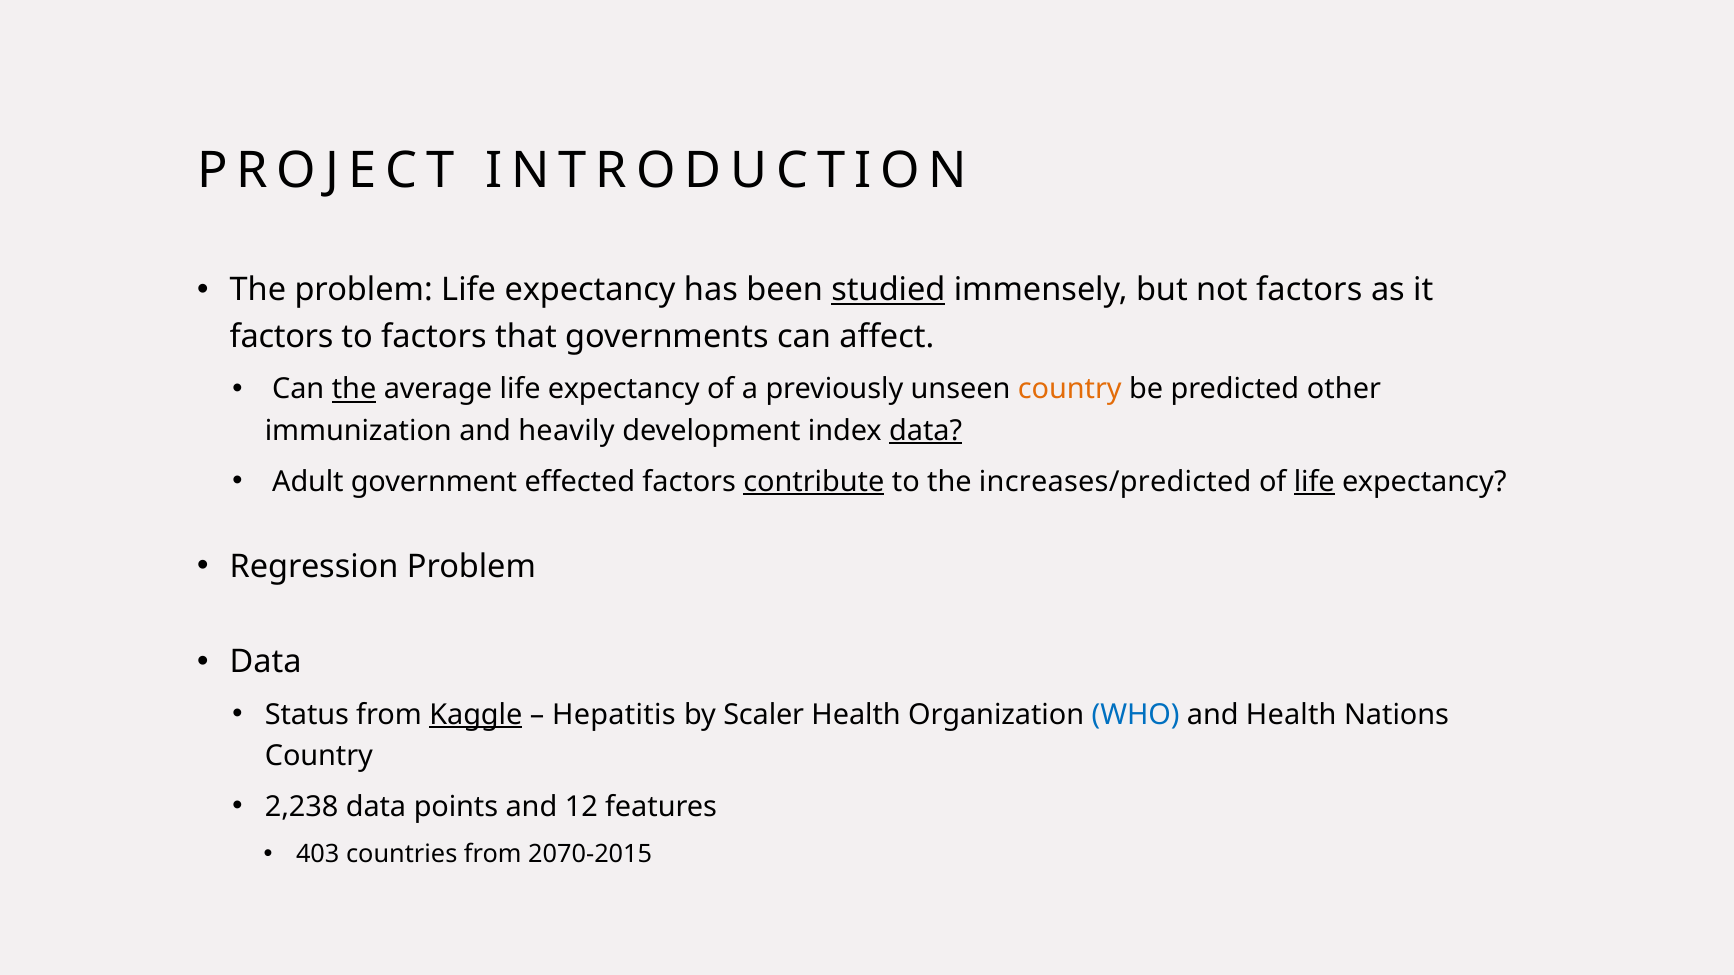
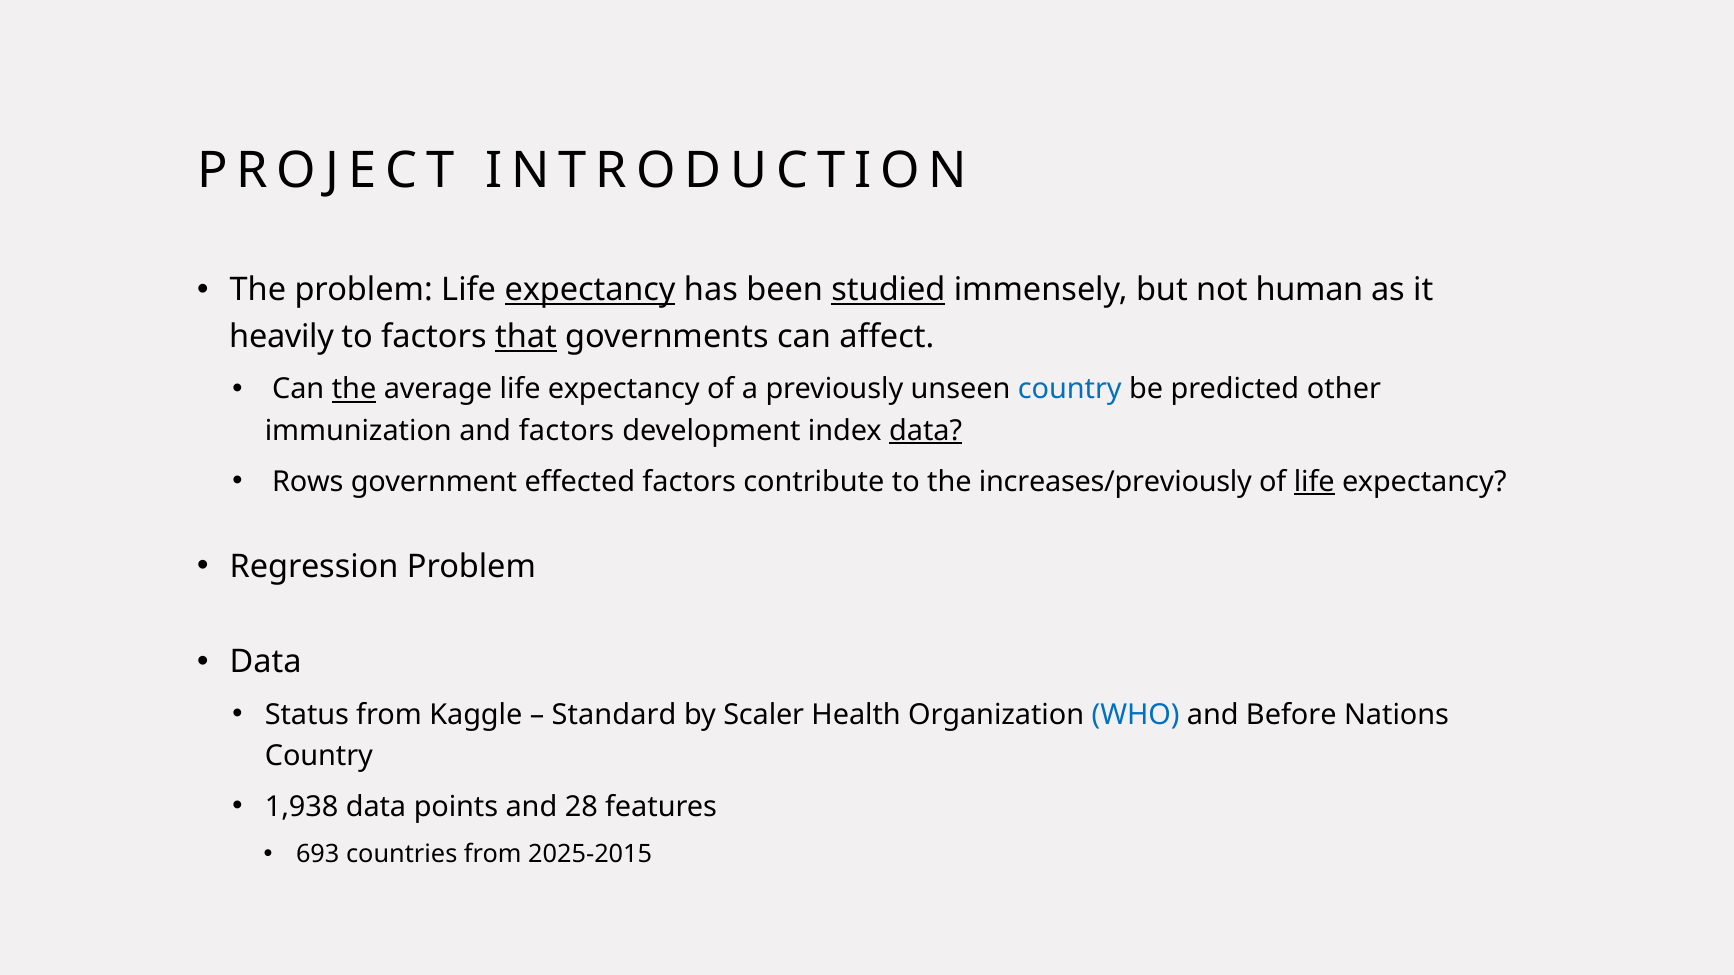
expectancy at (590, 290) underline: none -> present
not factors: factors -> human
factors at (282, 337): factors -> heavily
that underline: none -> present
country at (1070, 390) colour: orange -> blue
and heavily: heavily -> factors
Adult: Adult -> Rows
contribute underline: present -> none
increases/predicted: increases/predicted -> increases/previously
Kaggle underline: present -> none
Hepatitis: Hepatitis -> Standard
and Health: Health -> Before
2,238: 2,238 -> 1,938
12: 12 -> 28
403: 403 -> 693
2070-2015: 2070-2015 -> 2025-2015
